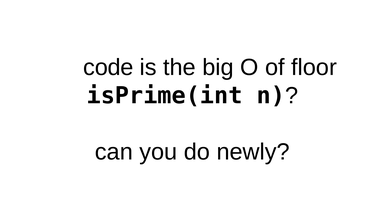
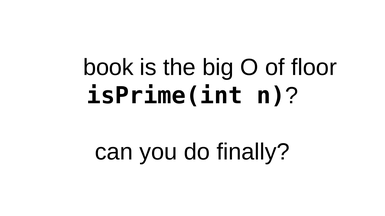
code: code -> book
newly: newly -> finally
